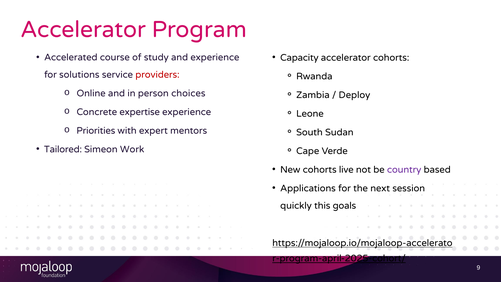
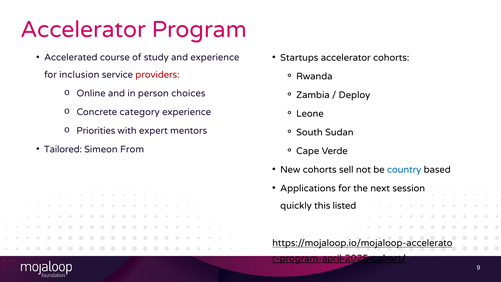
Capacity: Capacity -> Startups
solutions: solutions -> inclusion
expertise: expertise -> category
Work: Work -> From
live: live -> sell
country colour: purple -> blue
goals: goals -> listed
